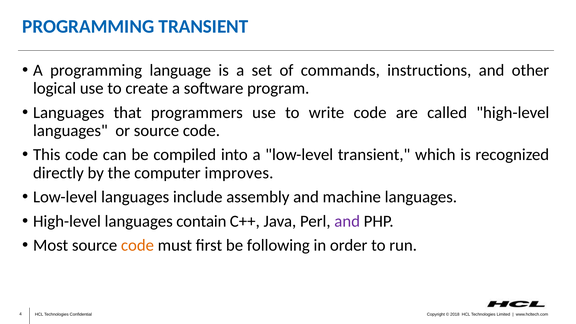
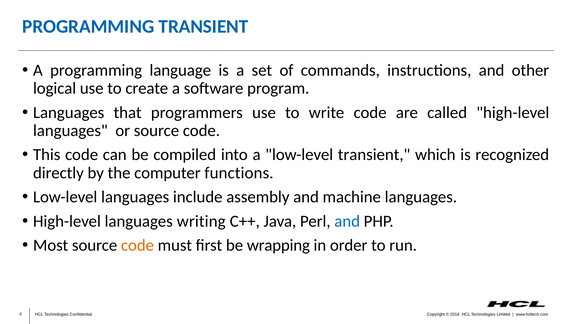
improves: improves -> functions
contain: contain -> writing
and at (347, 221) colour: purple -> blue
following: following -> wrapping
